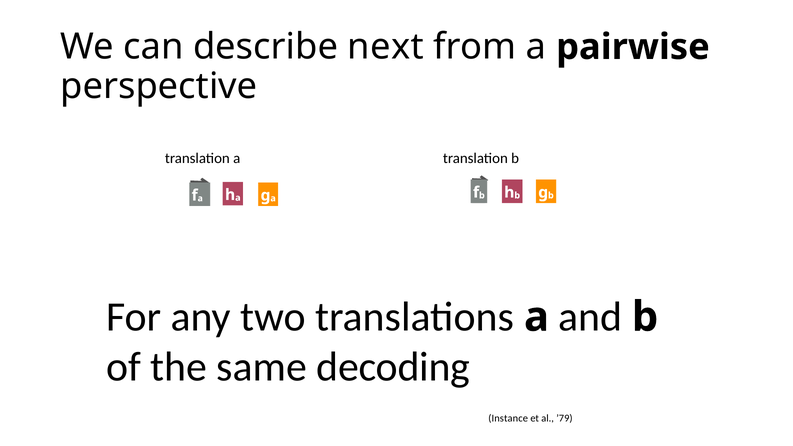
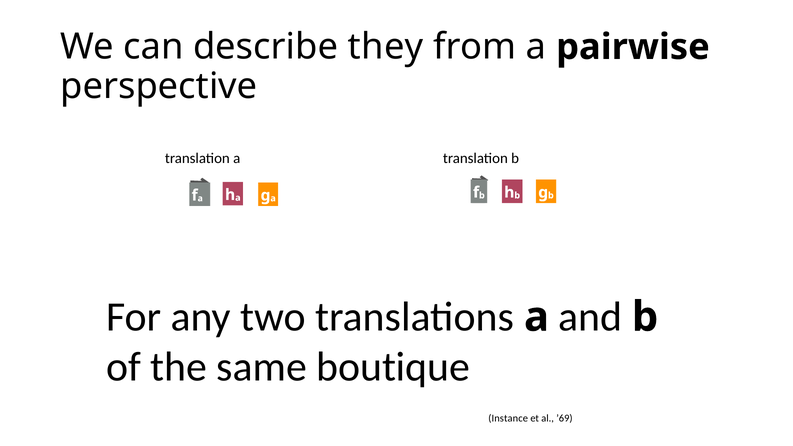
next: next -> they
decoding: decoding -> boutique
’79: ’79 -> ’69
